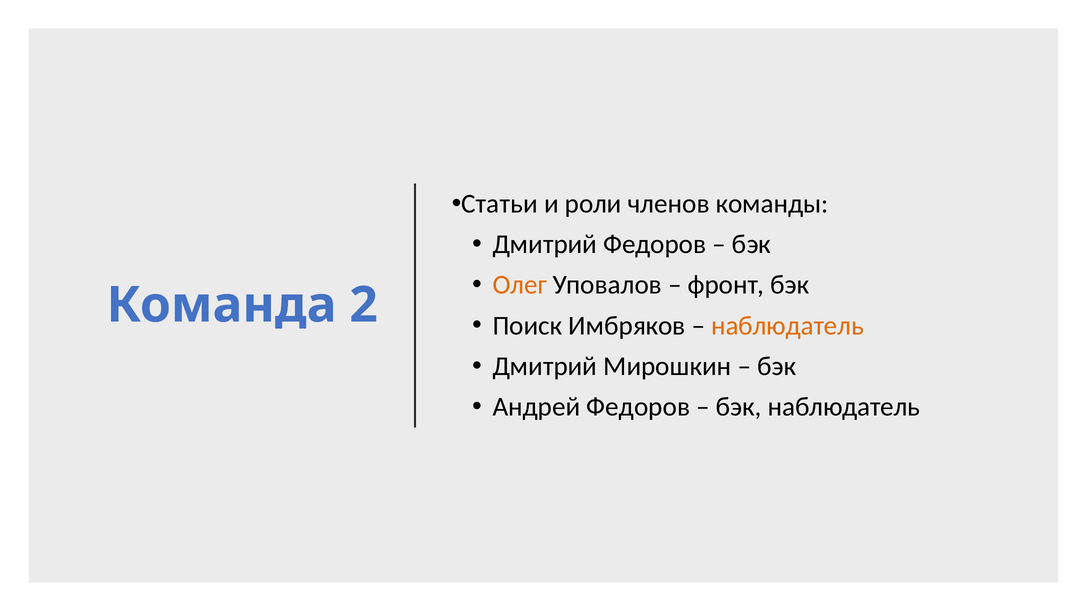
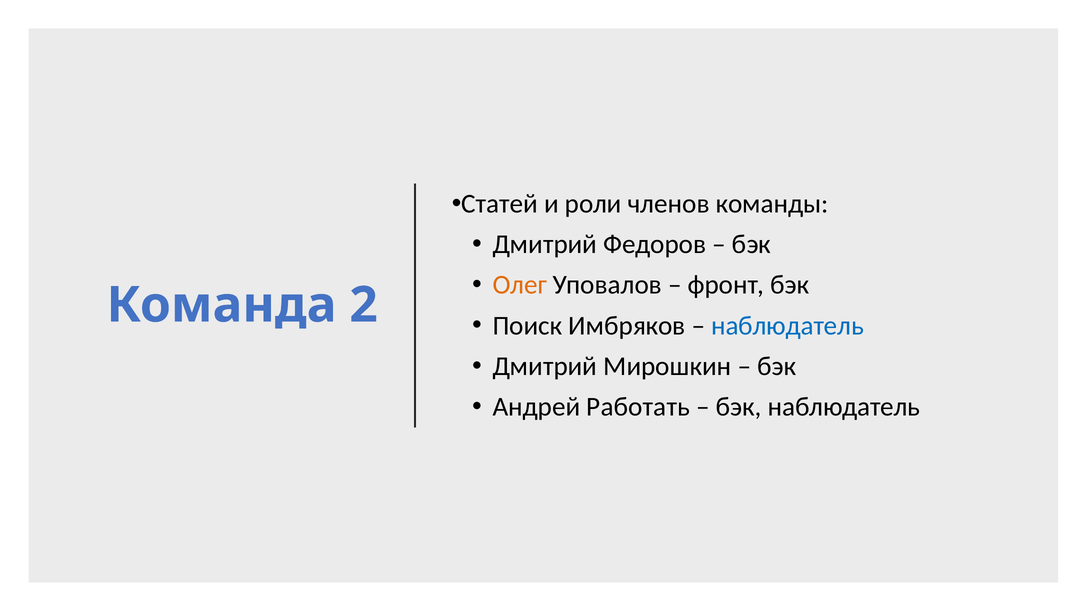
Статьи: Статьи -> Статей
наблюдатель at (788, 326) colour: orange -> blue
Андрей Федоров: Федоров -> Работать
